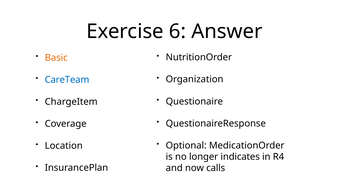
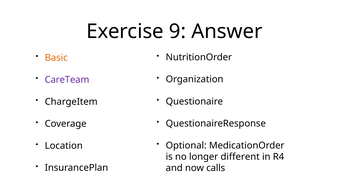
6: 6 -> 9
CareTeam colour: blue -> purple
indicates: indicates -> different
